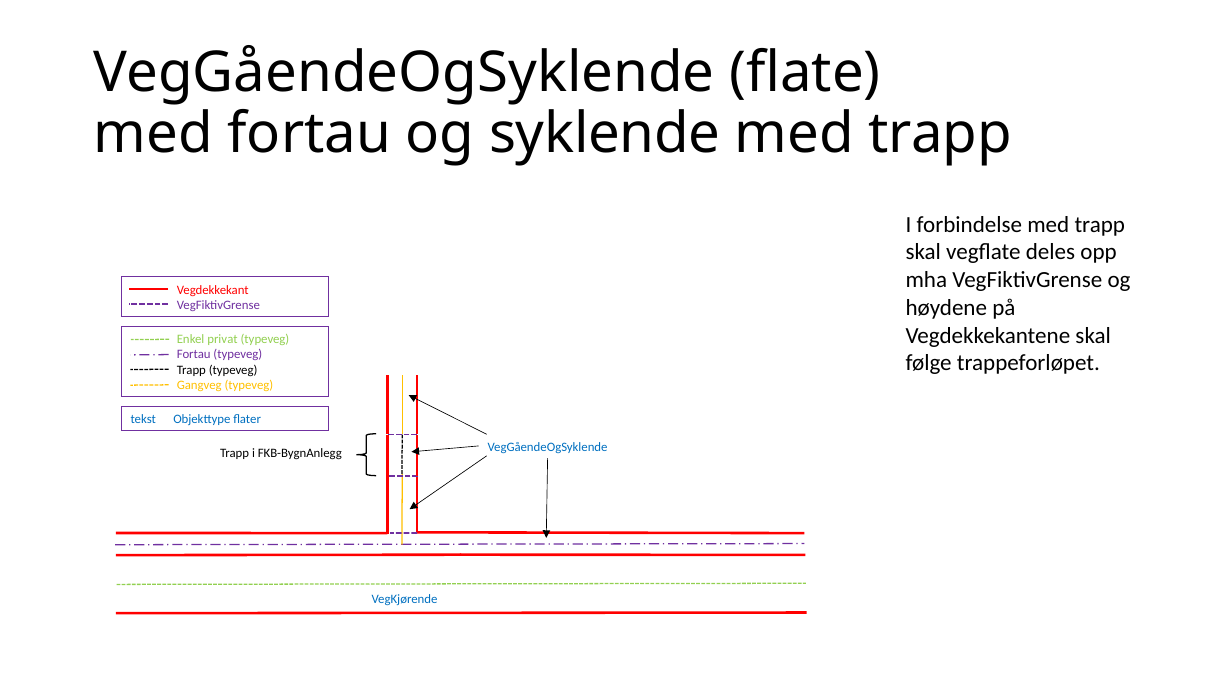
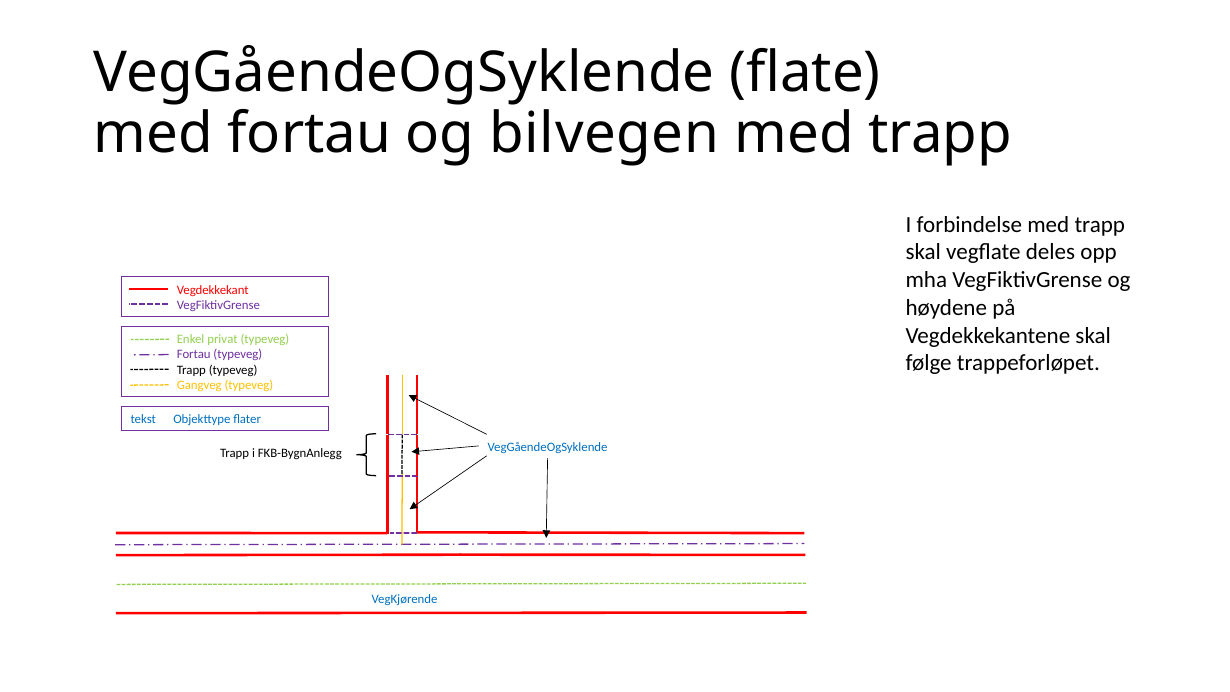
syklende: syklende -> bilvegen
